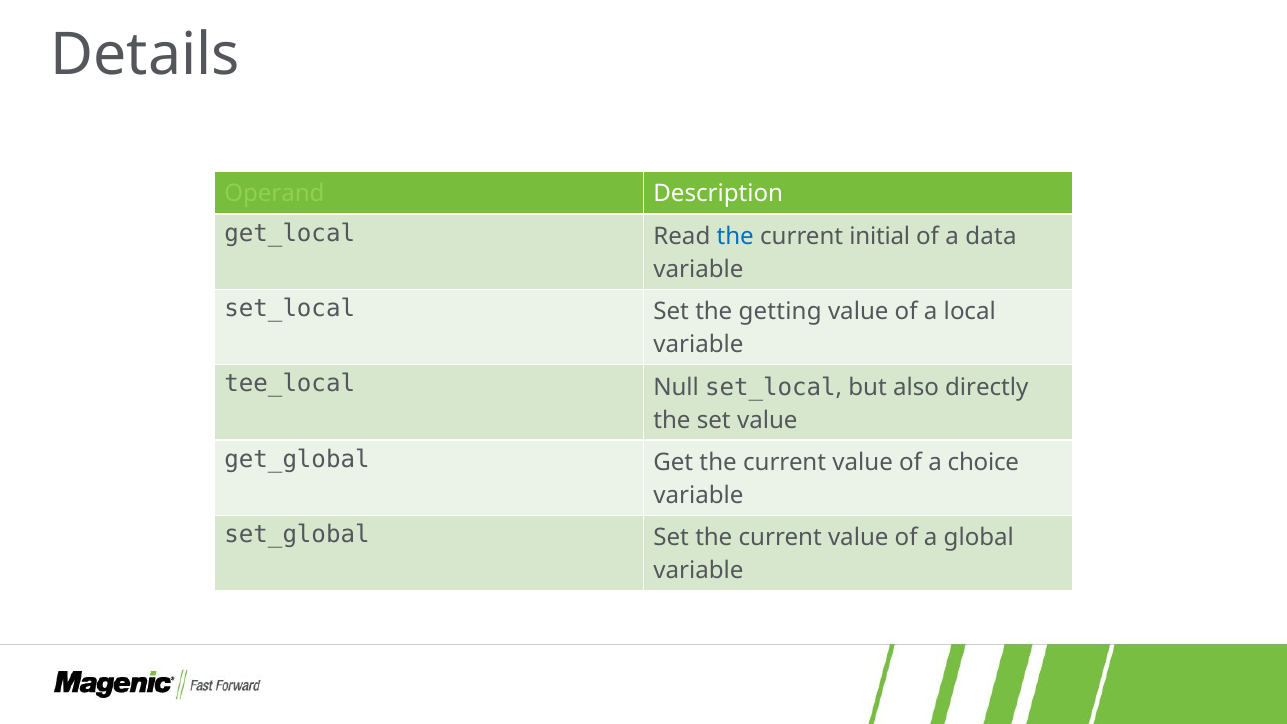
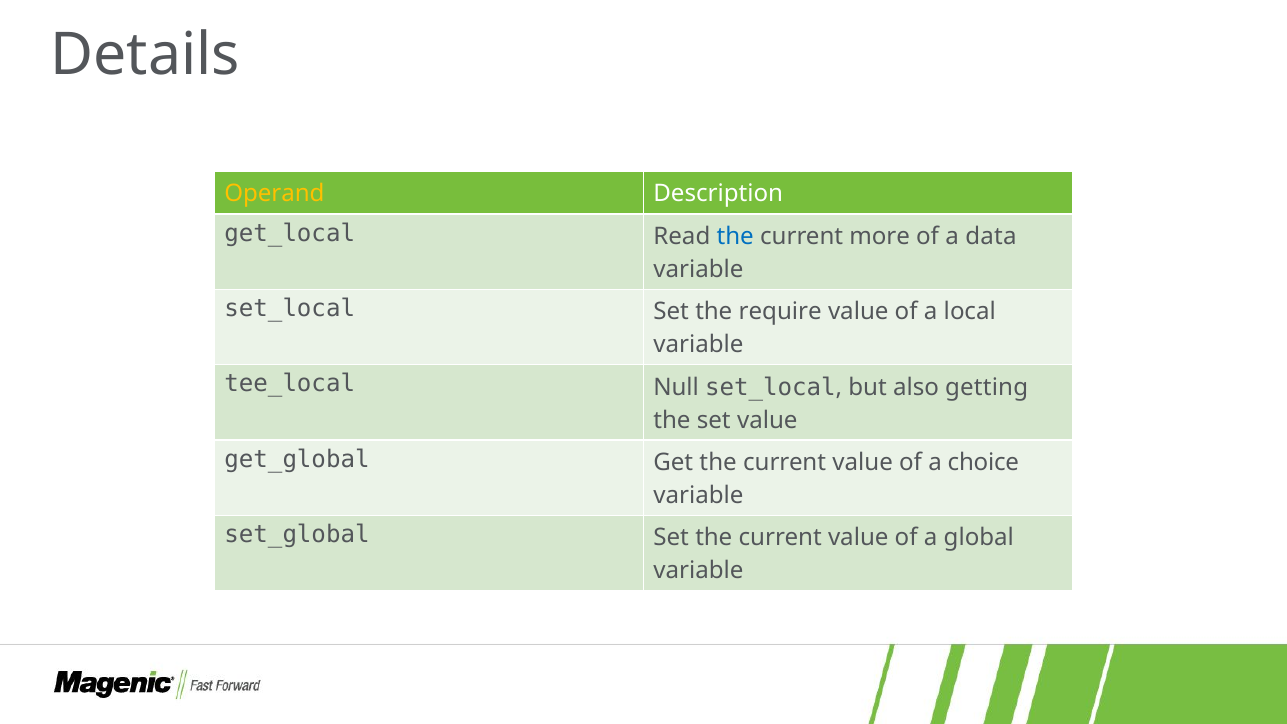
Operand colour: light green -> yellow
initial: initial -> more
getting: getting -> require
directly: directly -> getting
